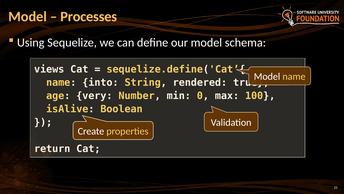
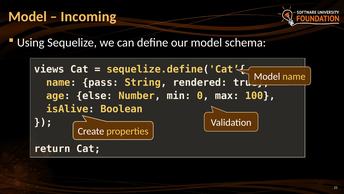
Processes: Processes -> Incoming
into: into -> pass
very: very -> else
